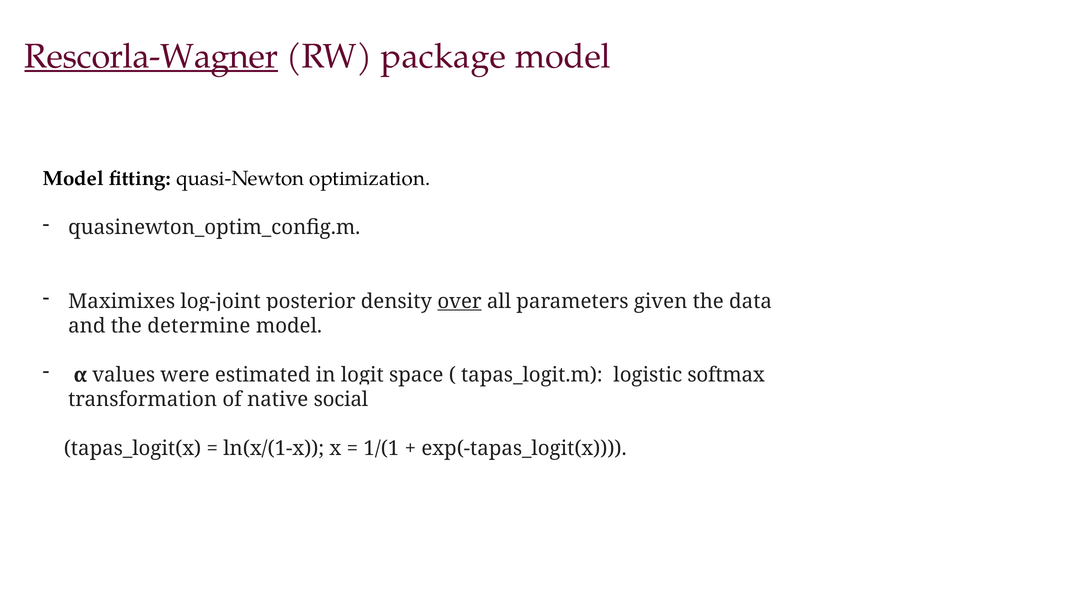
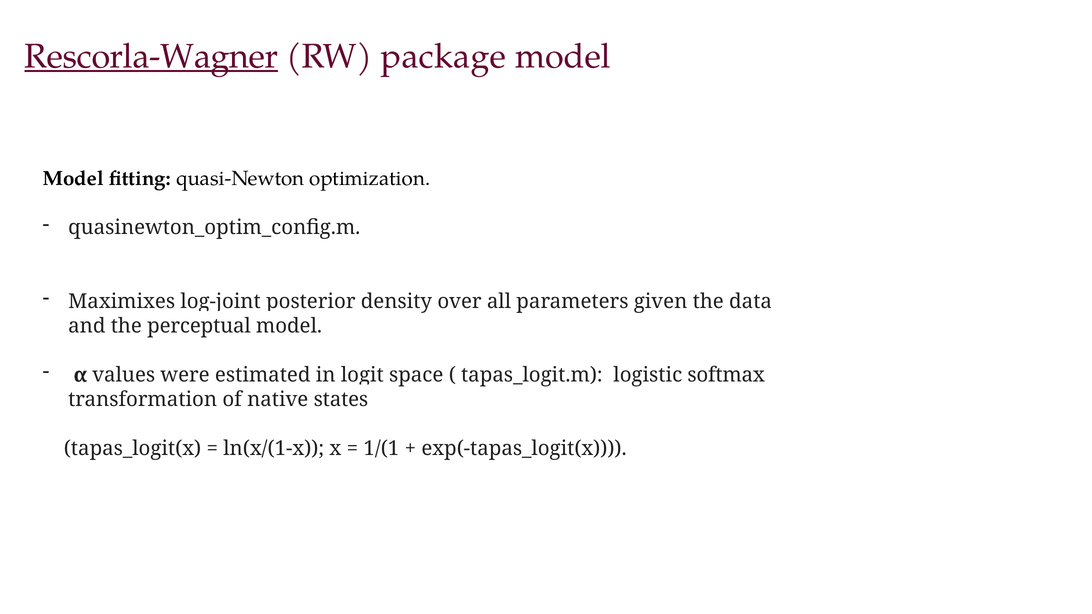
over underline: present -> none
determine: determine -> perceptual
social: social -> states
